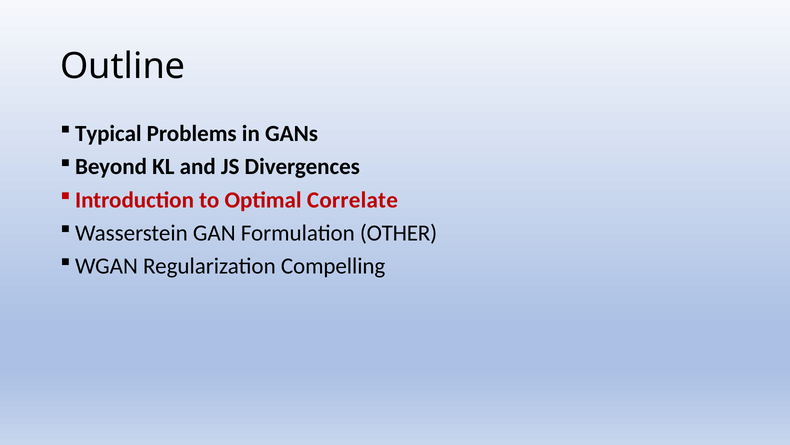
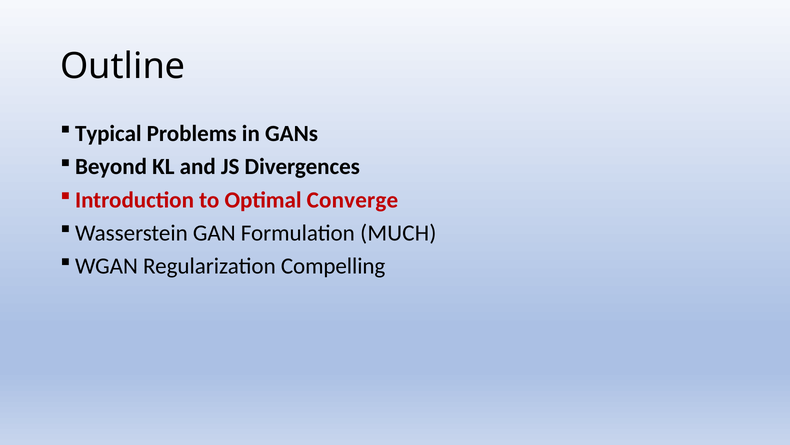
Correlate: Correlate -> Converge
OTHER: OTHER -> MUCH
